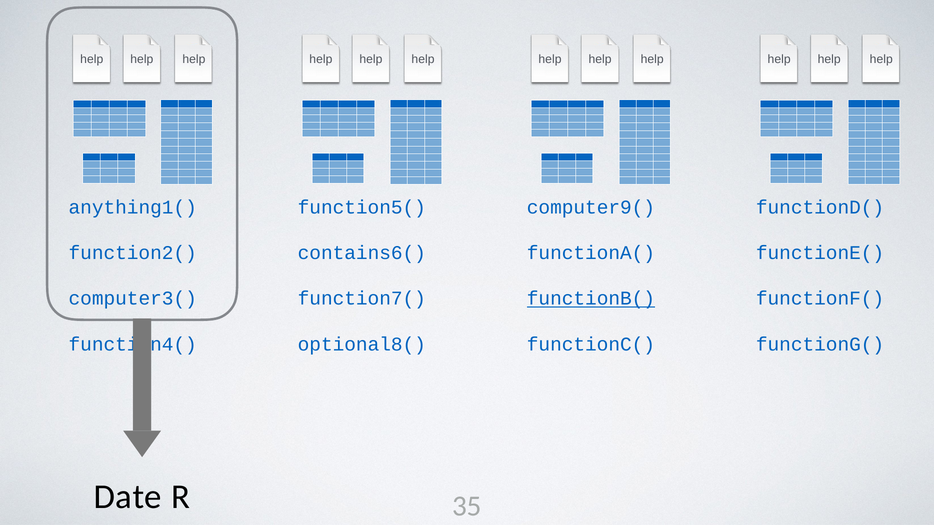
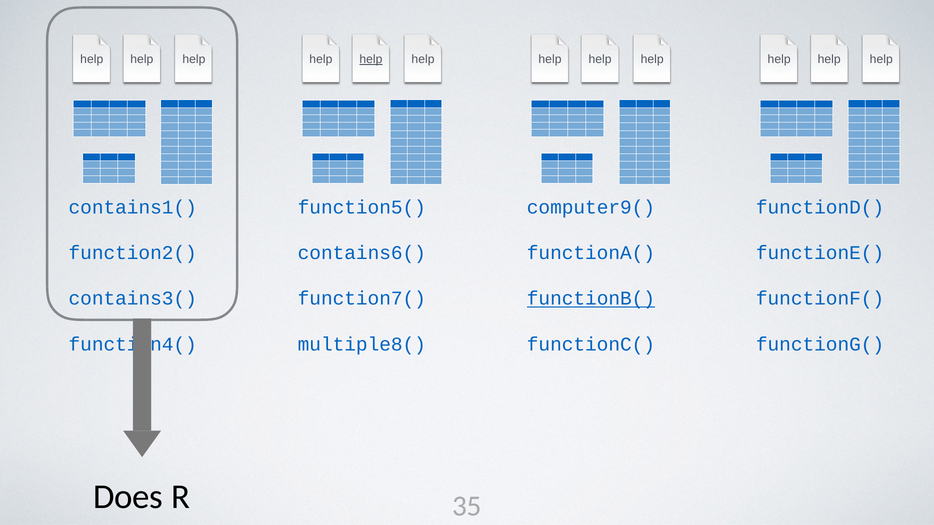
help at (371, 59) underline: none -> present
anything1(: anything1( -> contains1(
computer3(: computer3( -> contains3(
optional8(: optional8( -> multiple8(
Date: Date -> Does
